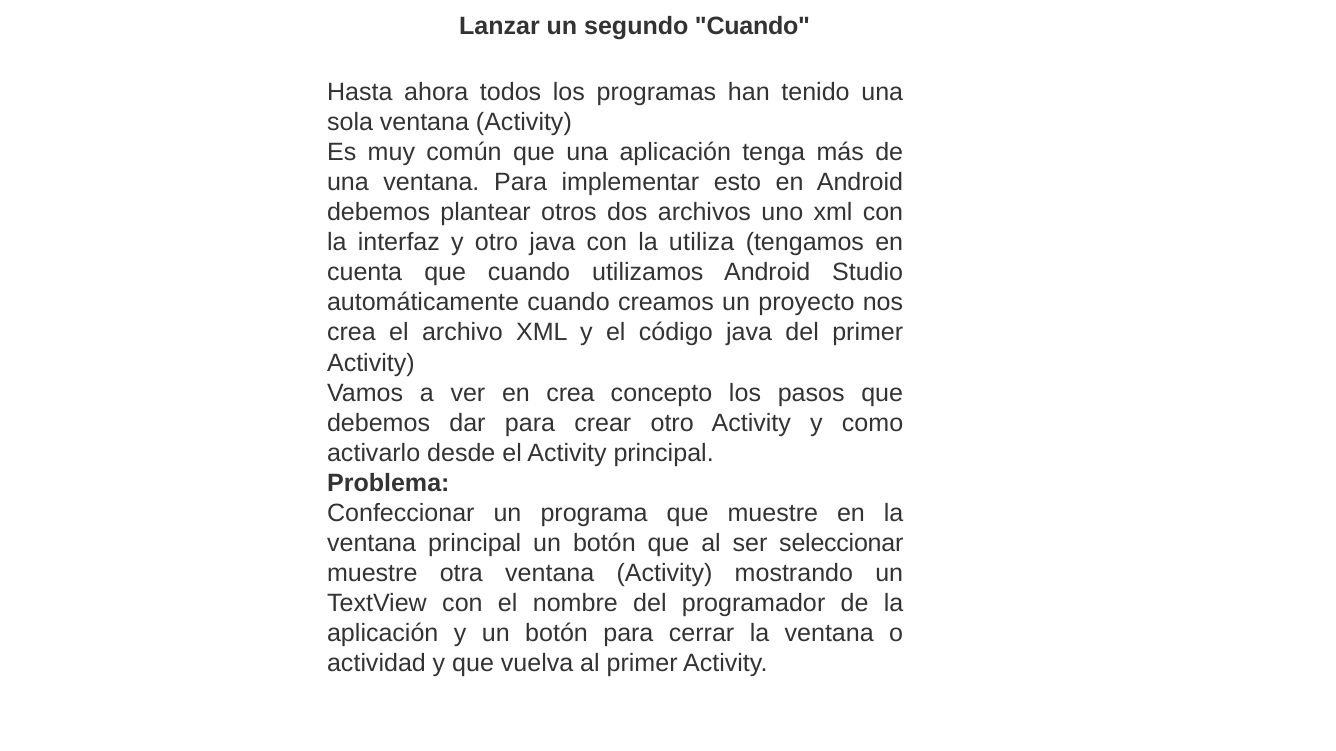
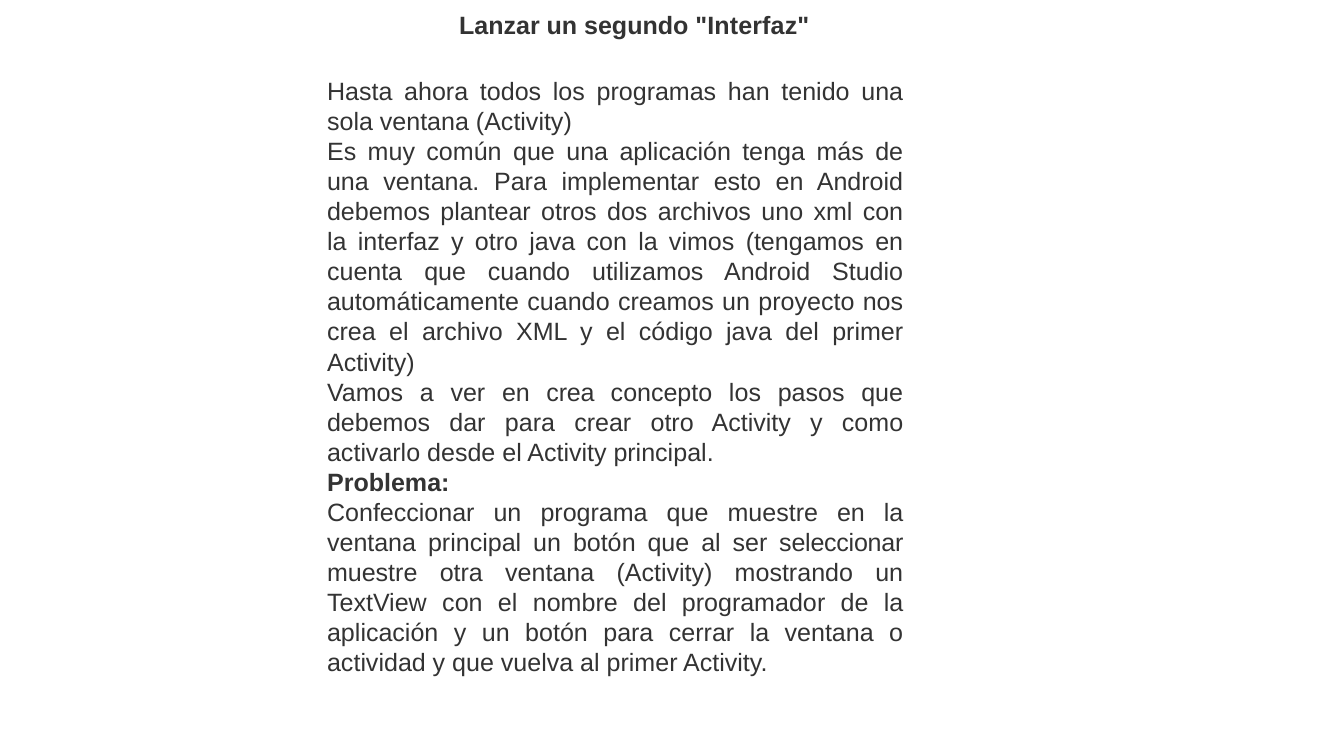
segundo Cuando: Cuando -> Interfaz
utiliza: utiliza -> vimos
